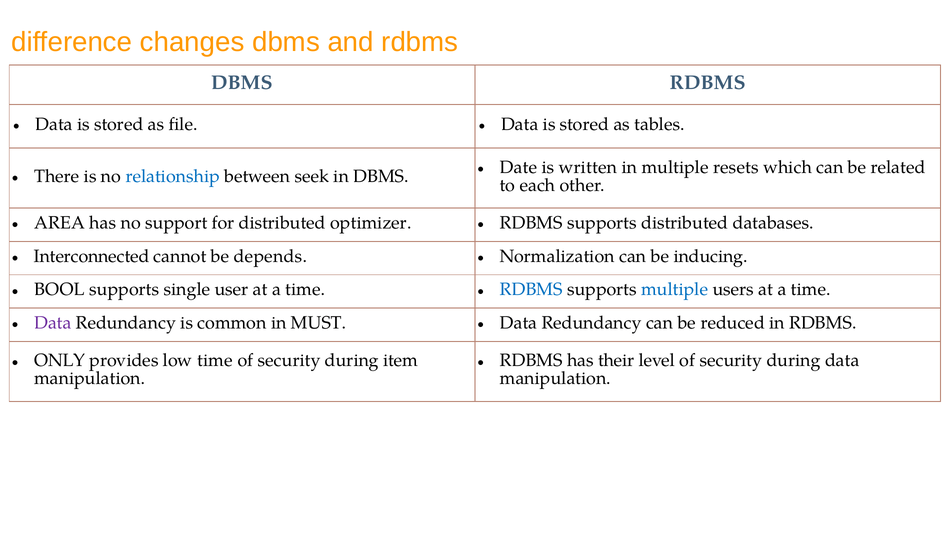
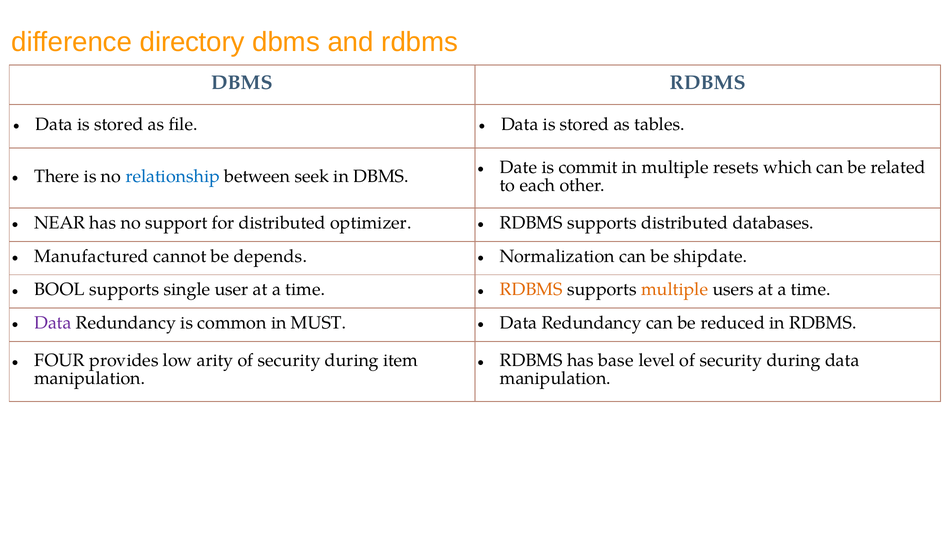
changes: changes -> directory
written: written -> commit
AREA: AREA -> NEAR
Interconnected: Interconnected -> Manufactured
inducing: inducing -> shipdate
RDBMS at (531, 290) colour: blue -> orange
multiple at (675, 290) colour: blue -> orange
ONLY: ONLY -> FOUR
low time: time -> arity
their: their -> base
